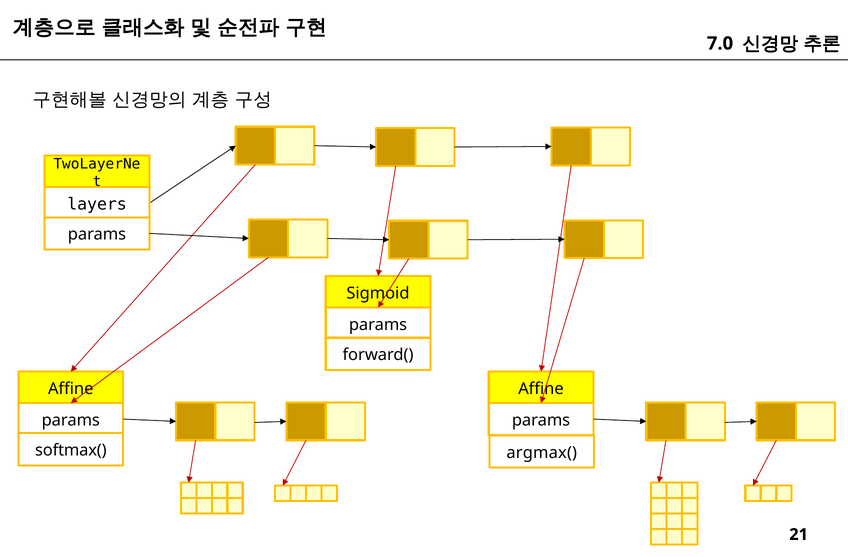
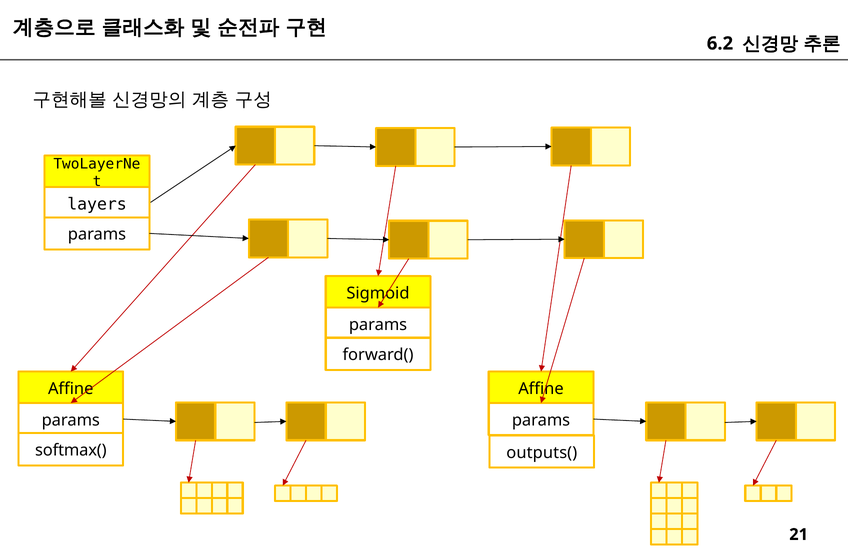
7.0: 7.0 -> 6.2
argmax(: argmax( -> outputs(
